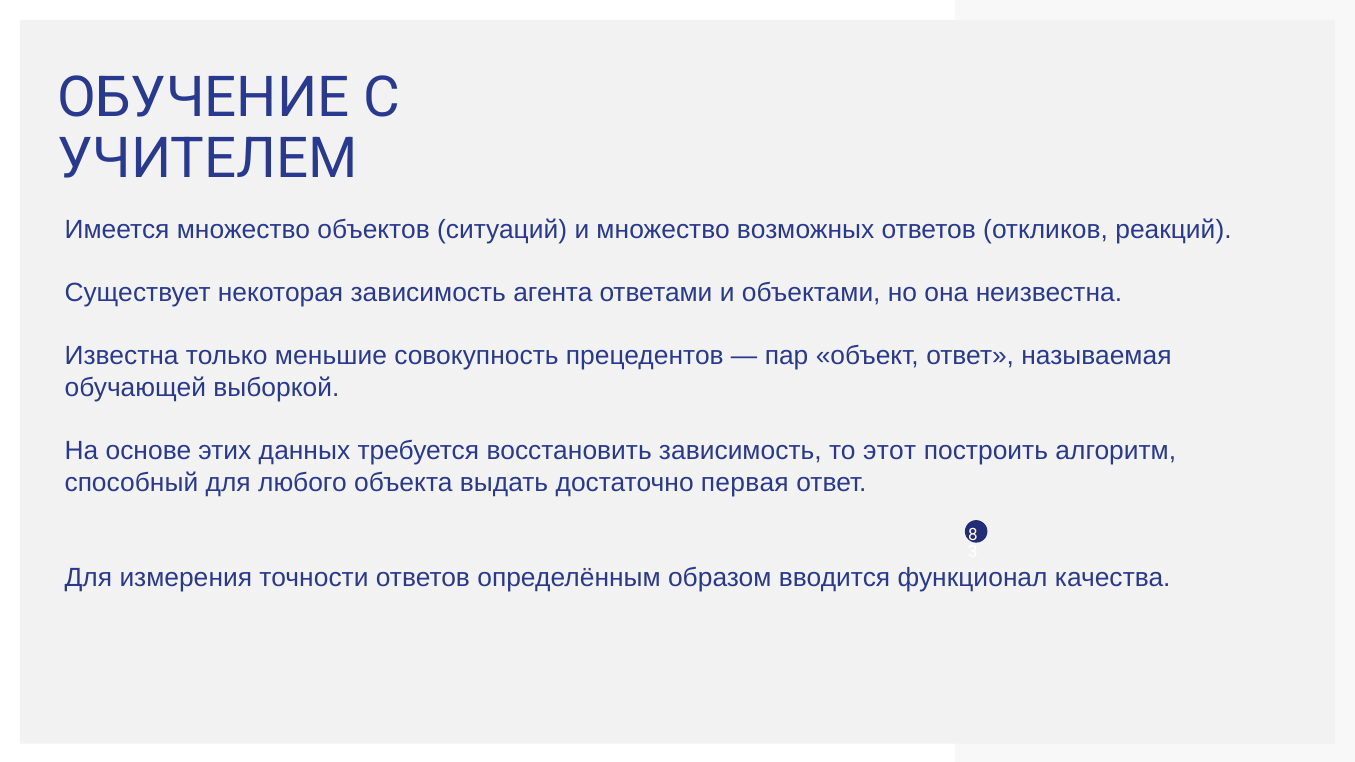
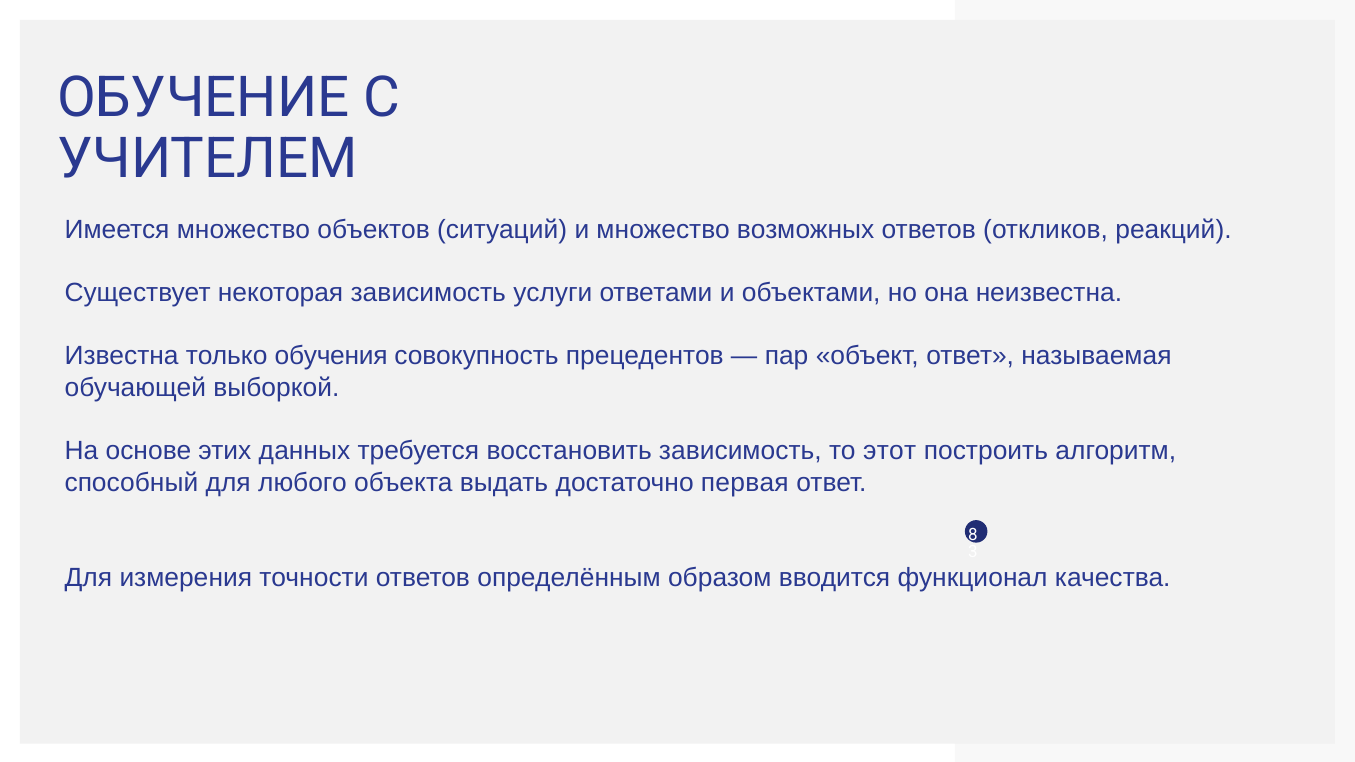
агента: агента -> услуги
меньшие: меньшие -> обучения
